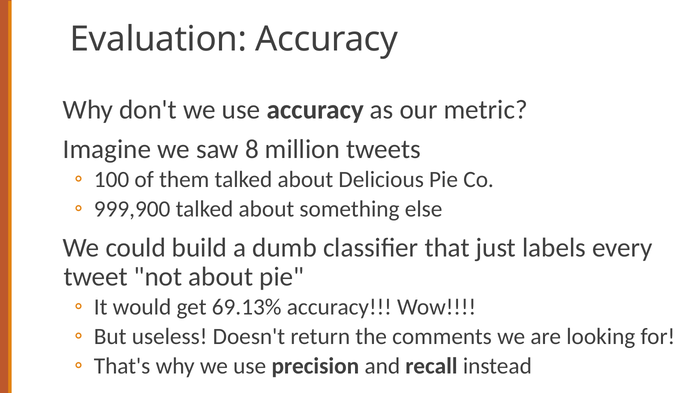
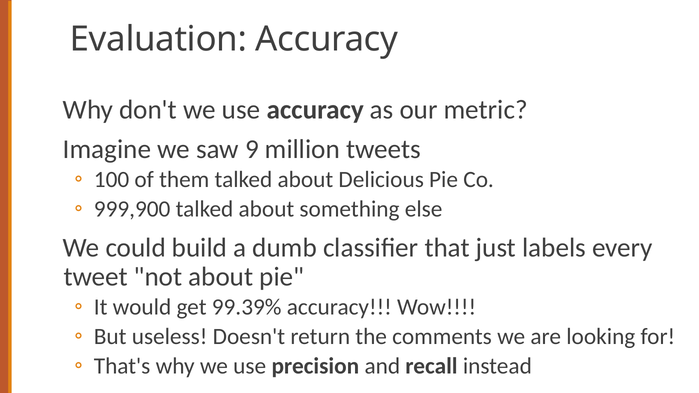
8: 8 -> 9
69.13%: 69.13% -> 99.39%
